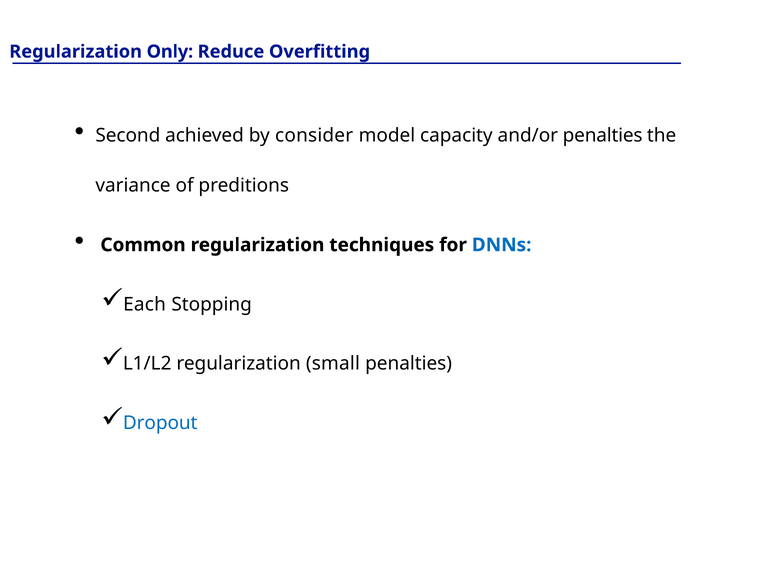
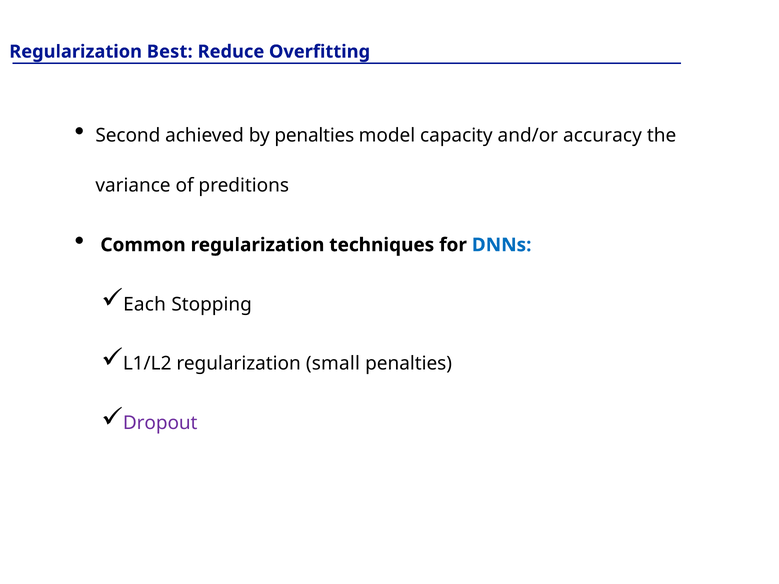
Only: Only -> Best
by consider: consider -> penalties
and/or penalties: penalties -> accuracy
Dropout colour: blue -> purple
